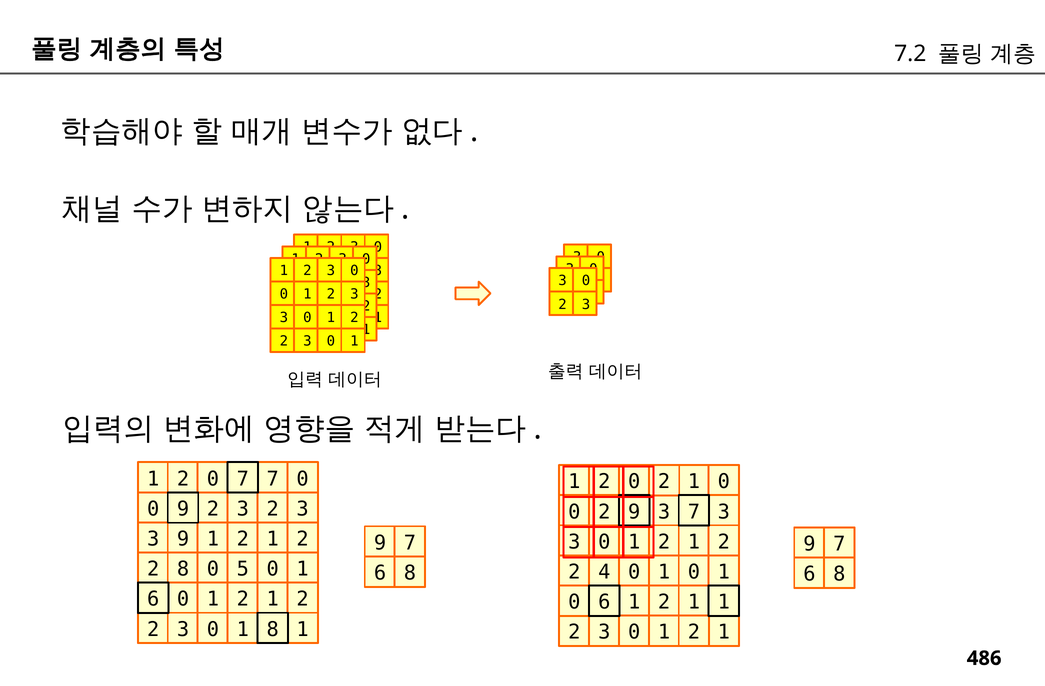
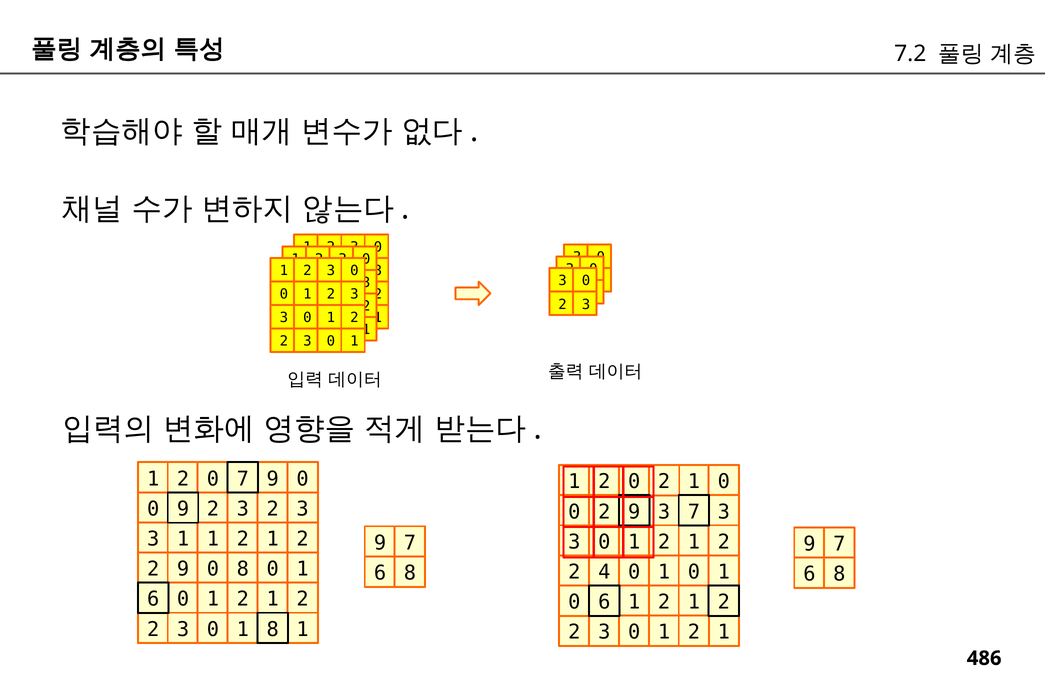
0 7: 7 -> 9
3 9: 9 -> 1
8 at (183, 569): 8 -> 9
0 5: 5 -> 8
6 1: 1 -> 2
